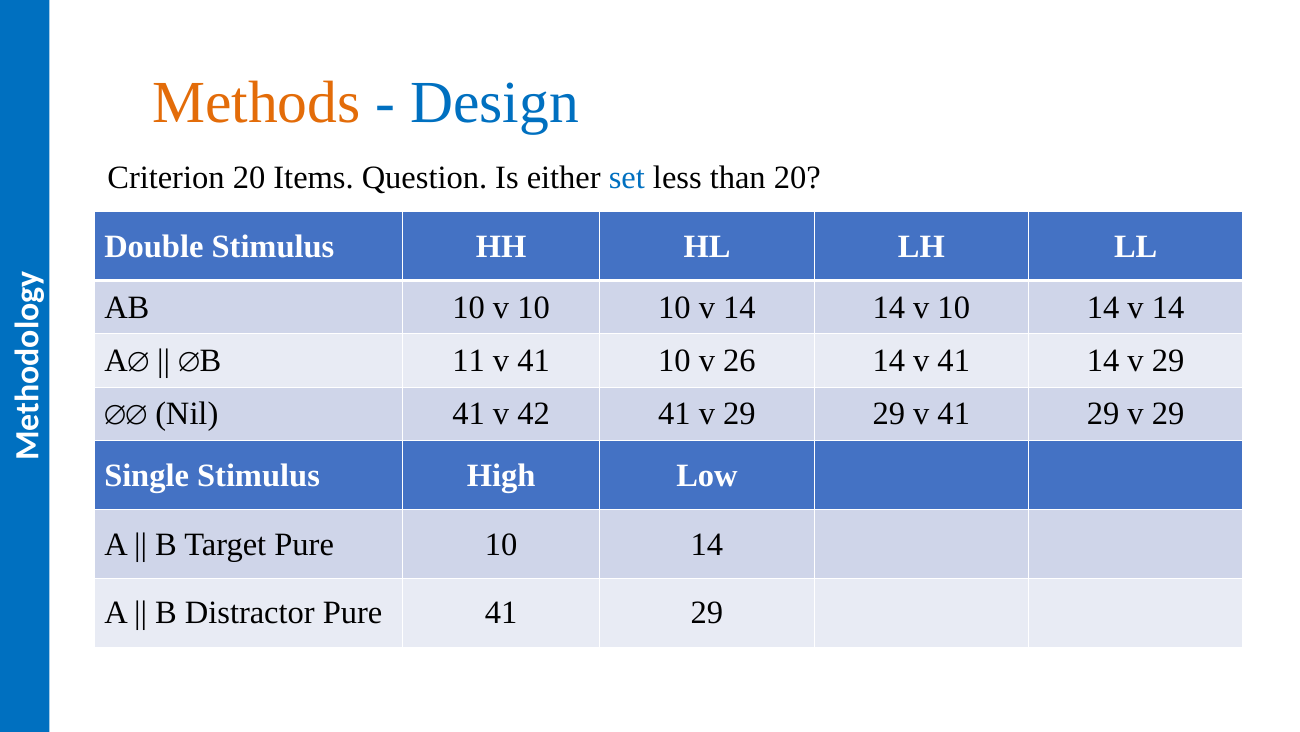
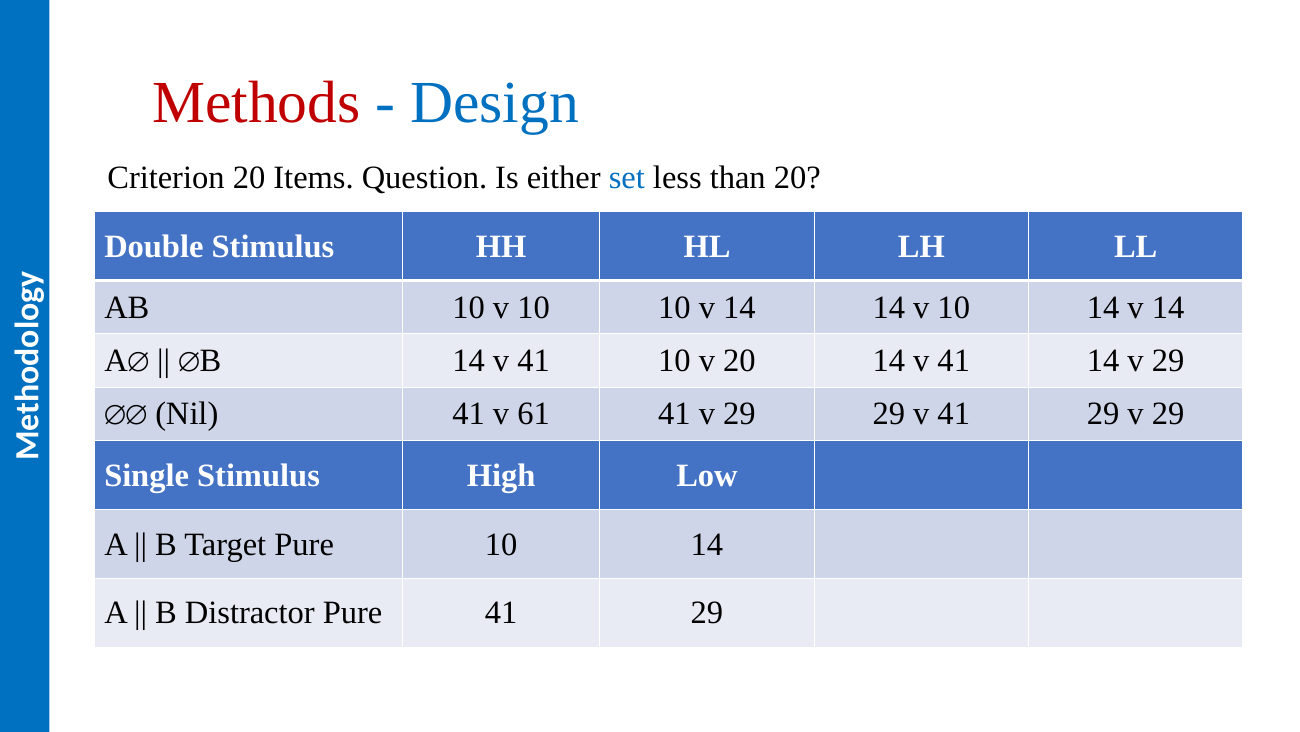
Methods colour: orange -> red
11 at (469, 360): 11 -> 14
v 26: 26 -> 20
42: 42 -> 61
